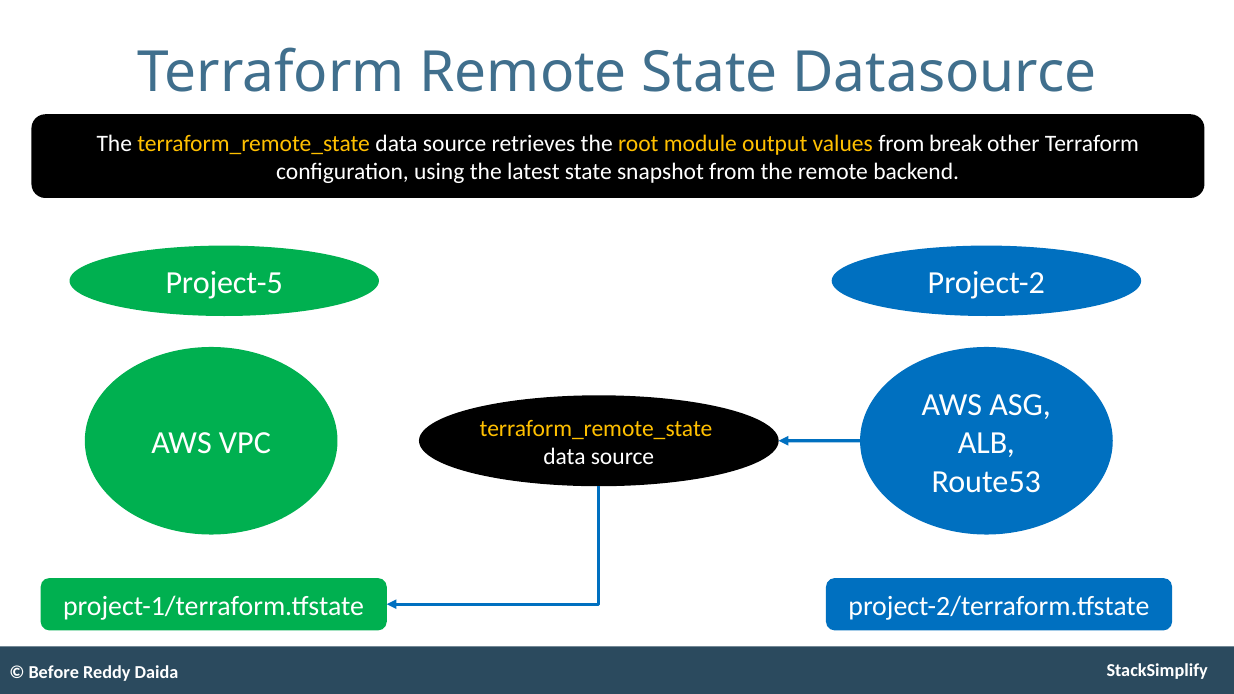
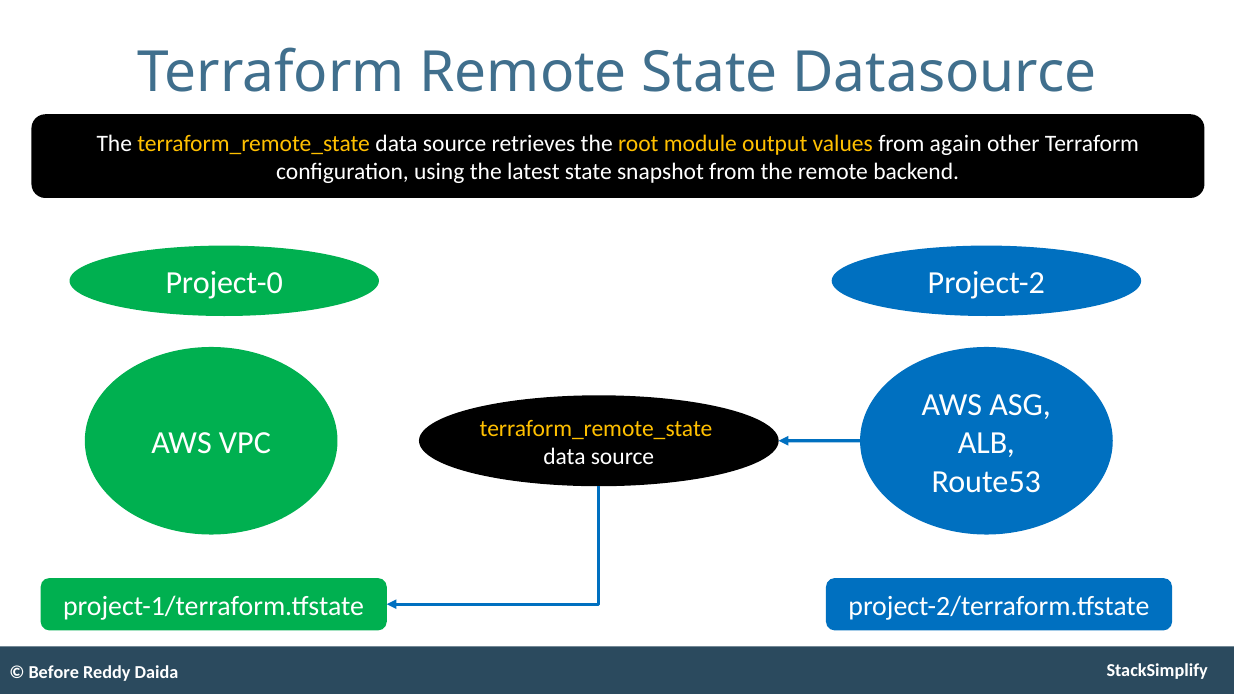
break: break -> again
Project-5: Project-5 -> Project-0
